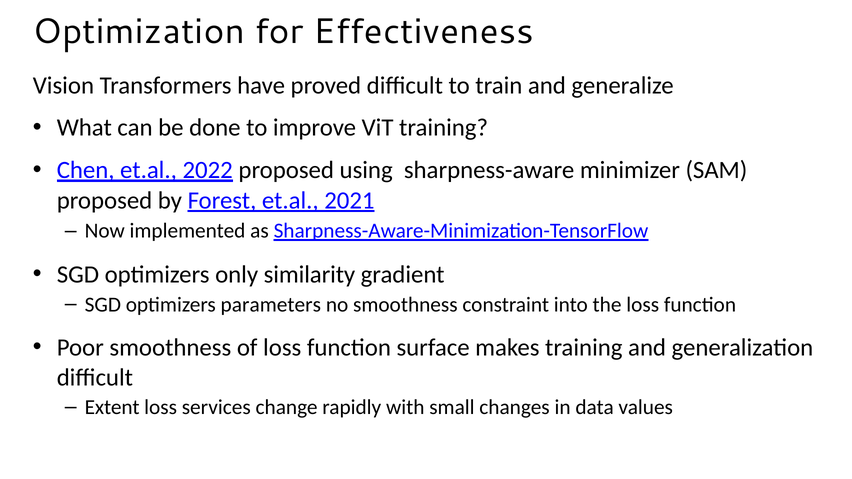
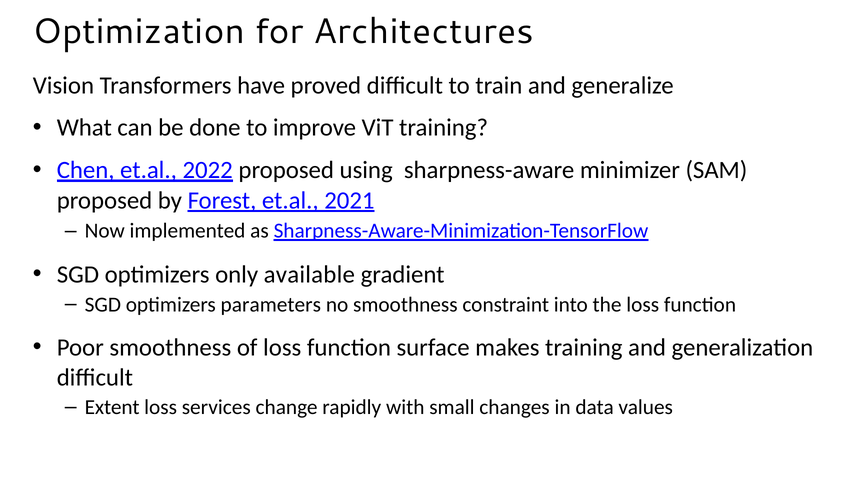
Effectiveness: Effectiveness -> Architectures
similarity: similarity -> available
